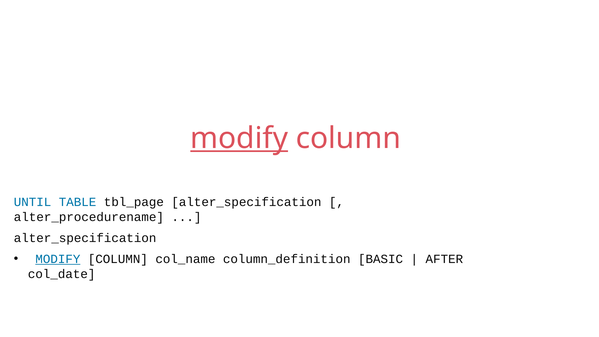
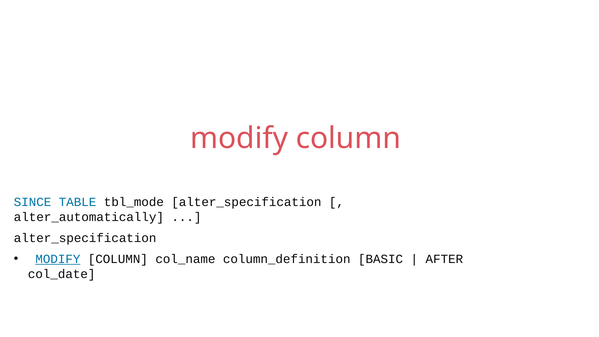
modify at (239, 138) underline: present -> none
UNTIL: UNTIL -> SINCE
tbl_page: tbl_page -> tbl_mode
alter_procedurename: alter_procedurename -> alter_automatically
